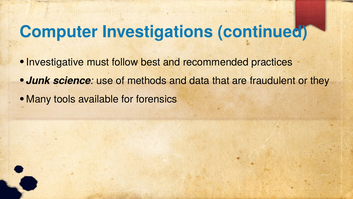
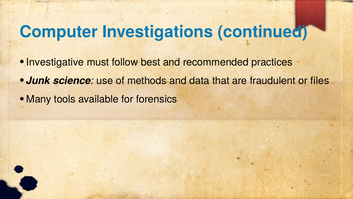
they: they -> files
